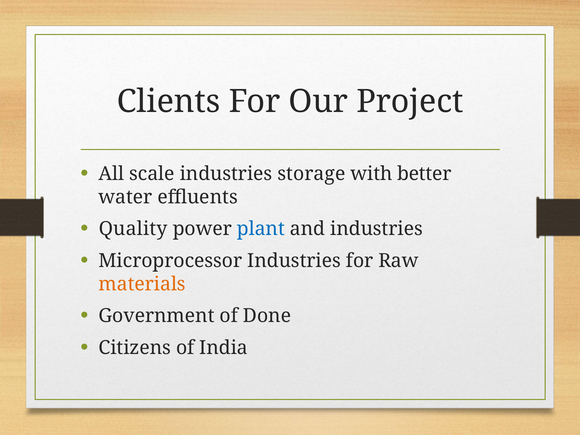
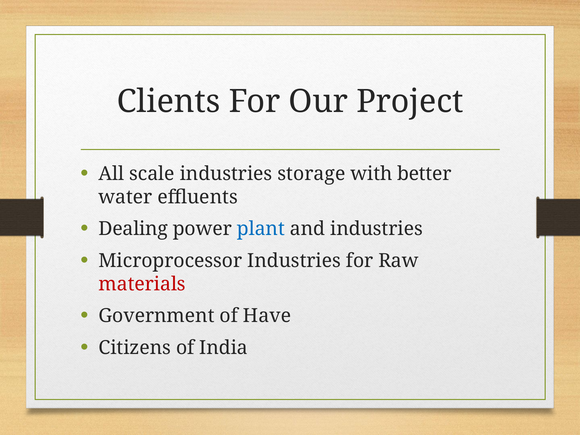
Quality: Quality -> Dealing
materials colour: orange -> red
Done: Done -> Have
